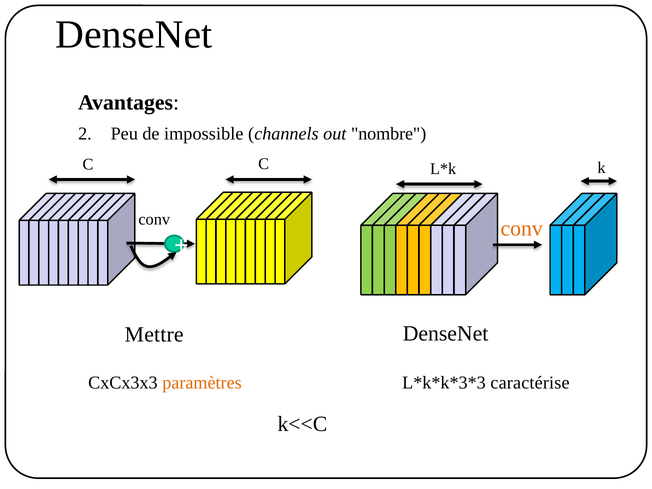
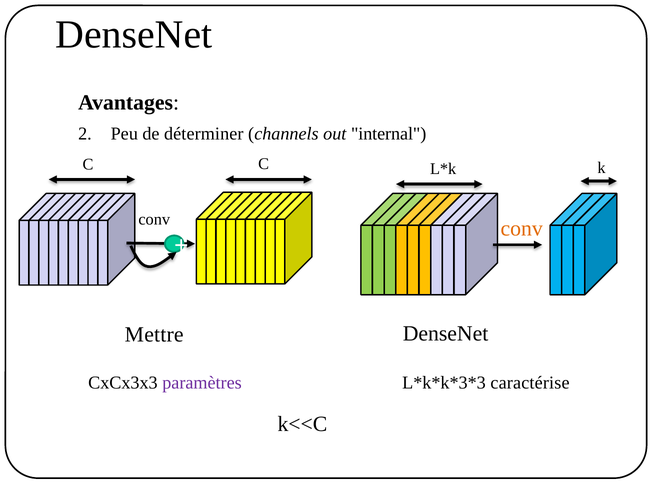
impossible: impossible -> déterminer
nombre: nombre -> internal
paramètres colour: orange -> purple
